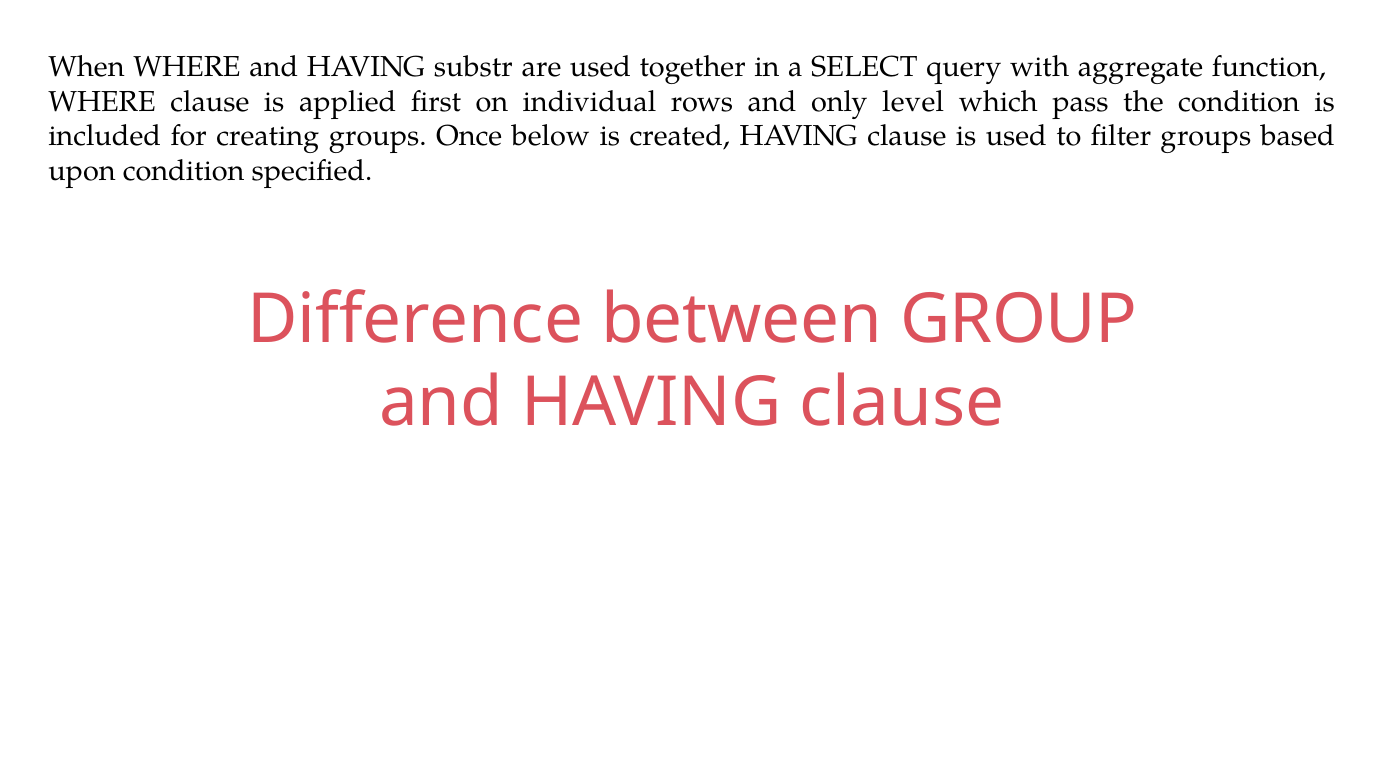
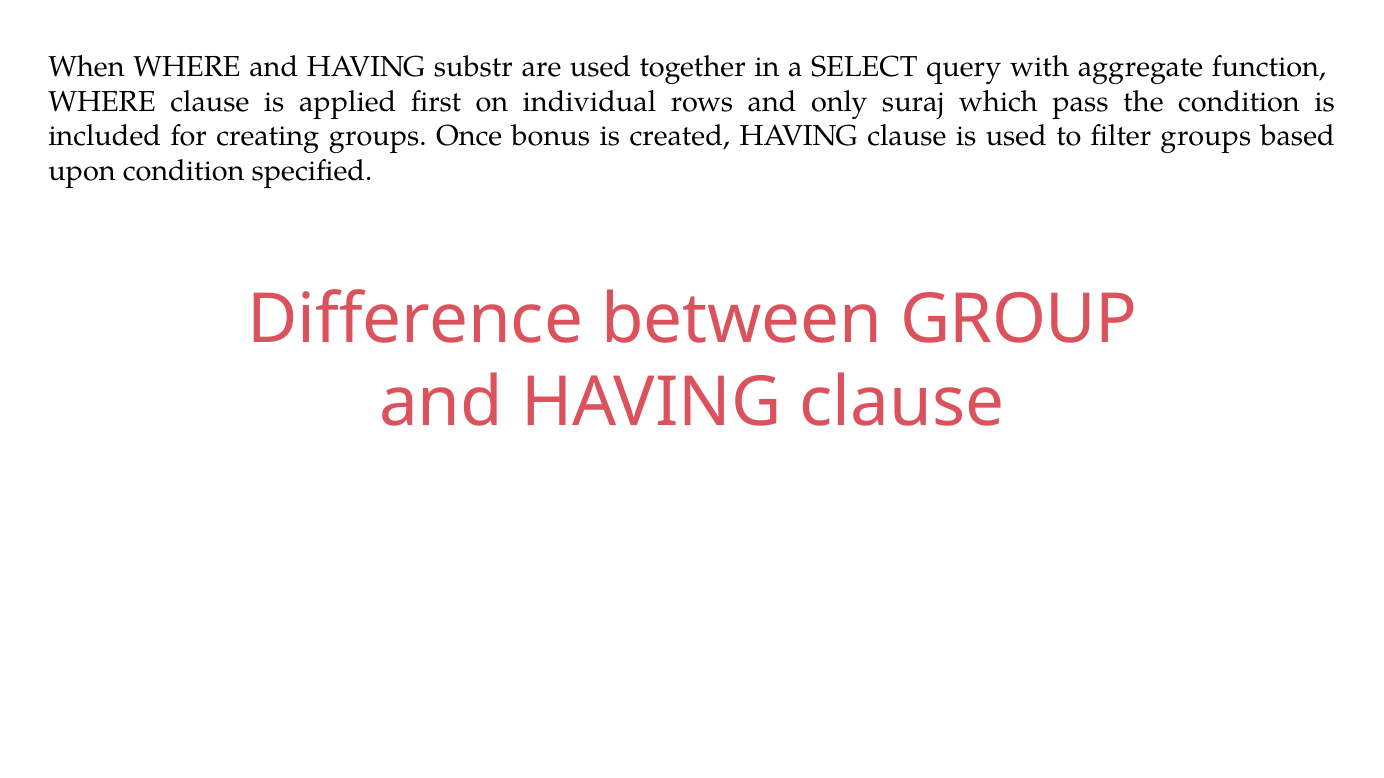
level: level -> suraj
below: below -> bonus
